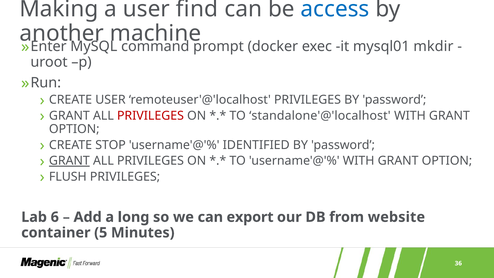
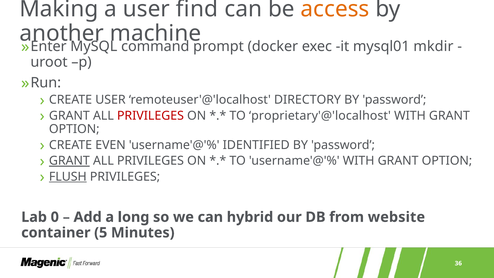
access colour: blue -> orange
remoteuser'@'localhost PRIVILEGES: PRIVILEGES -> DIRECTORY
standalone'@'localhost: standalone'@'localhost -> proprietary'@'localhost
STOP: STOP -> EVEN
FLUSH underline: none -> present
6: 6 -> 0
export: export -> hybrid
